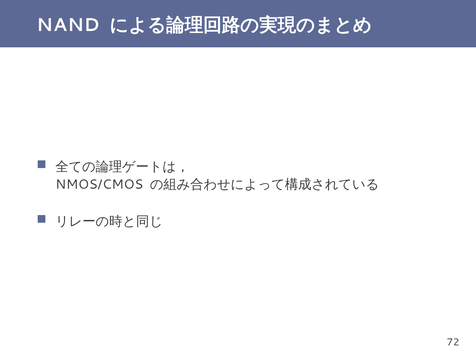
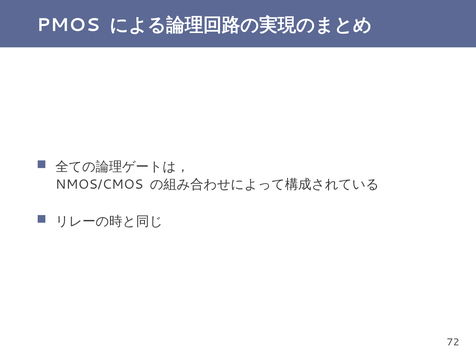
NAND: NAND -> PMOS
